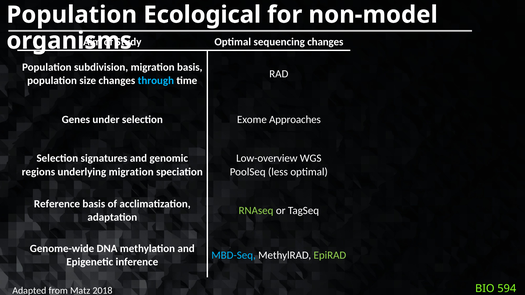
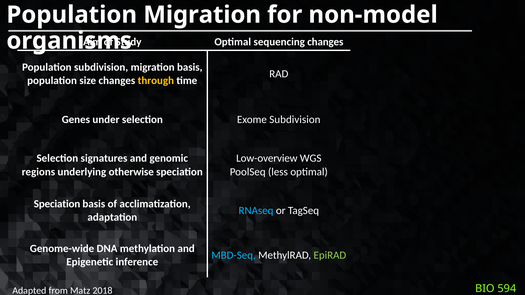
Population Ecological: Ecological -> Migration
through colour: light blue -> yellow
Exome Approaches: Approaches -> Subdivision
underlying migration: migration -> otherwise
Reference at (57, 204): Reference -> Speciation
RNAseq colour: light green -> light blue
